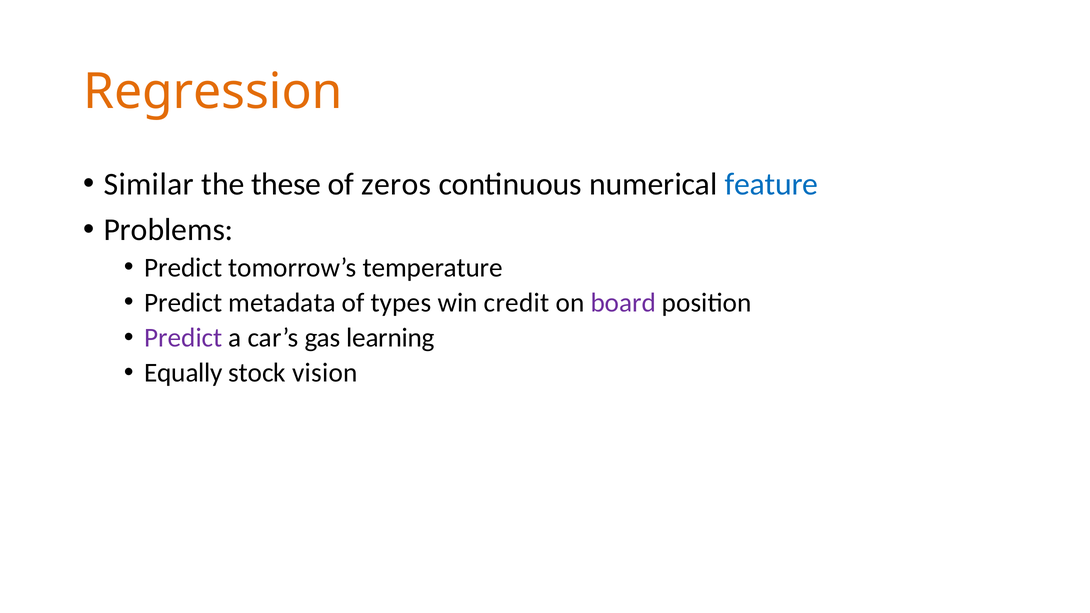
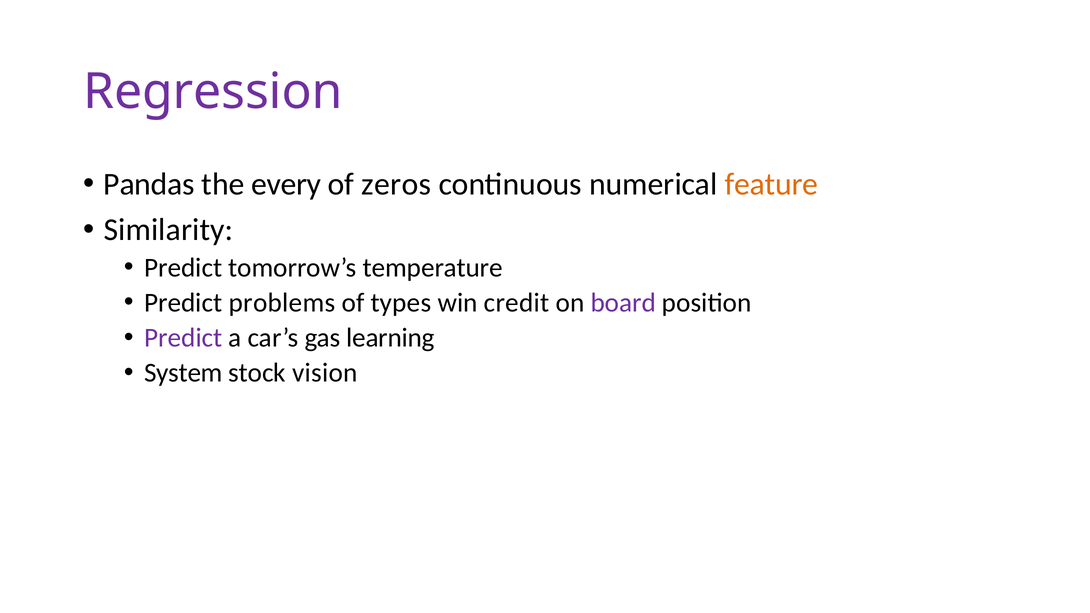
Regression colour: orange -> purple
Similar: Similar -> Pandas
these: these -> every
feature colour: blue -> orange
Problems: Problems -> Similarity
metadata: metadata -> problems
Equally: Equally -> System
